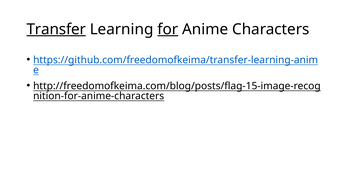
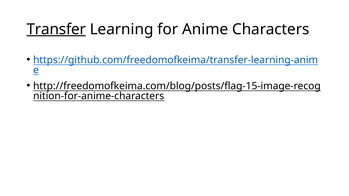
for underline: present -> none
